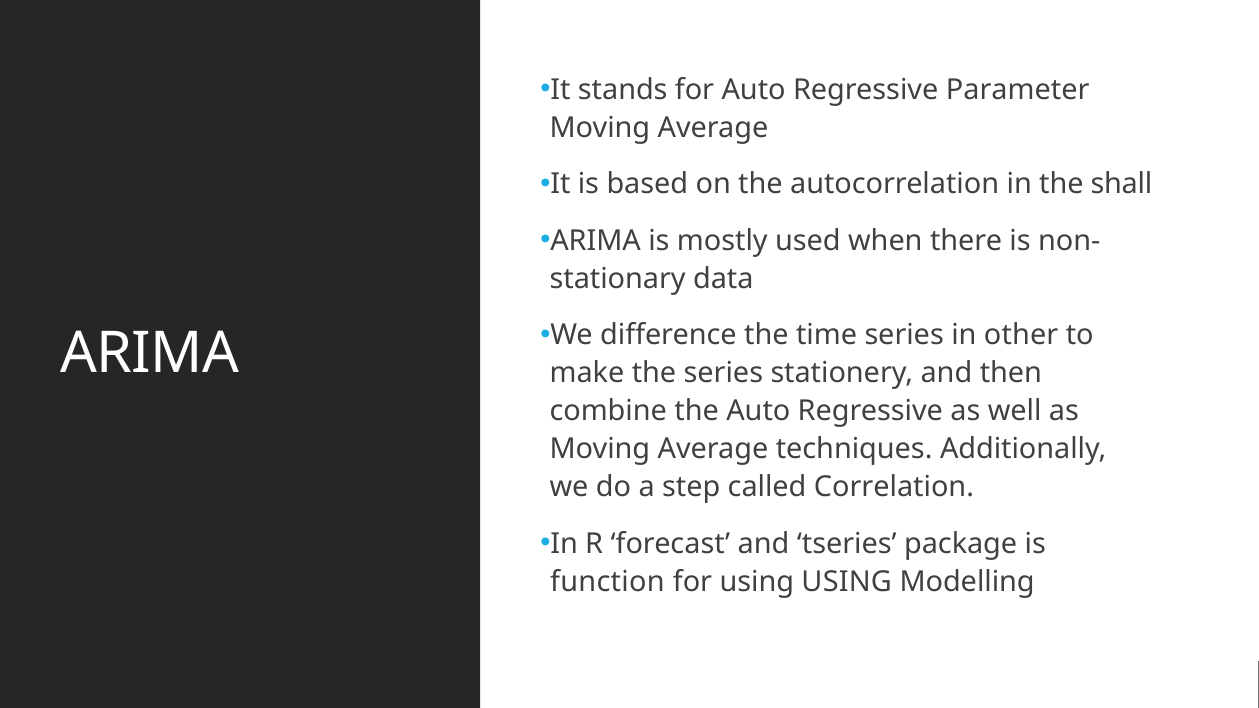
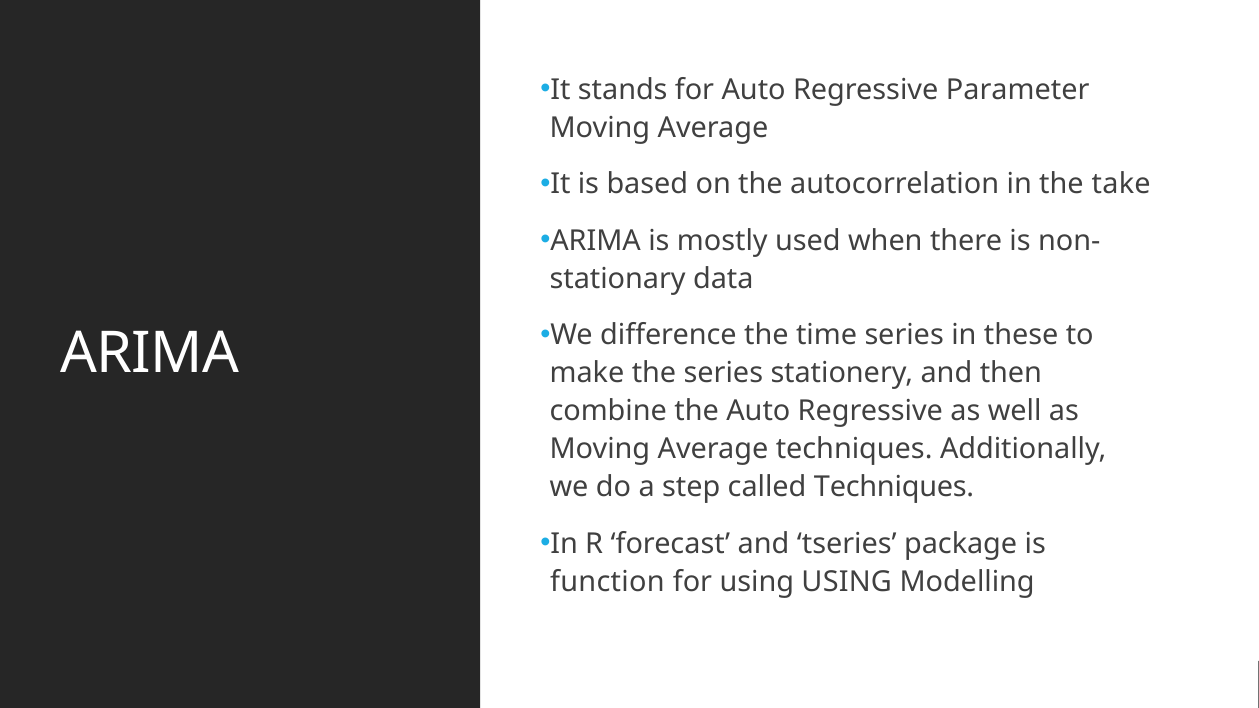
shall: shall -> take
other: other -> these
called Correlation: Correlation -> Techniques
